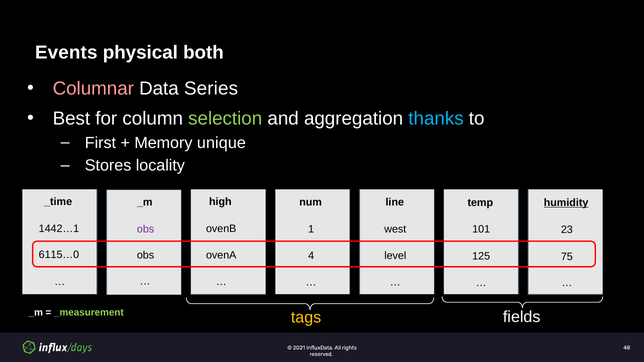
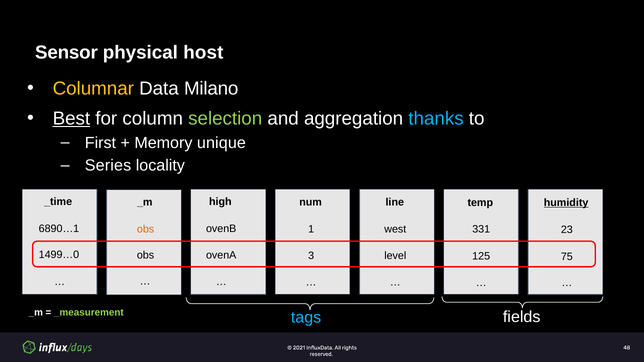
Events: Events -> Sensor
both: both -> host
Columnar colour: pink -> yellow
Series: Series -> Milano
Best underline: none -> present
Stores: Stores -> Series
1442…1: 1442…1 -> 6890…1
101: 101 -> 331
obs at (146, 229) colour: purple -> orange
6115…0: 6115…0 -> 1499…0
4: 4 -> 3
tags colour: yellow -> light blue
